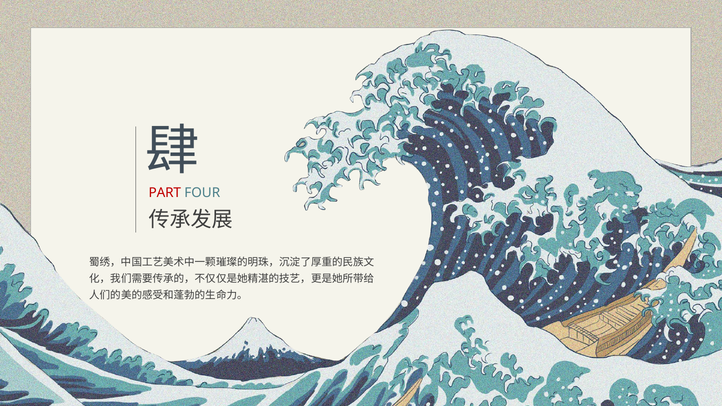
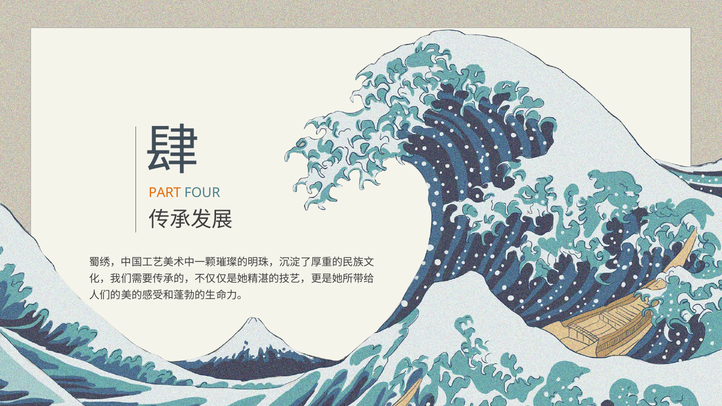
PART colour: red -> orange
